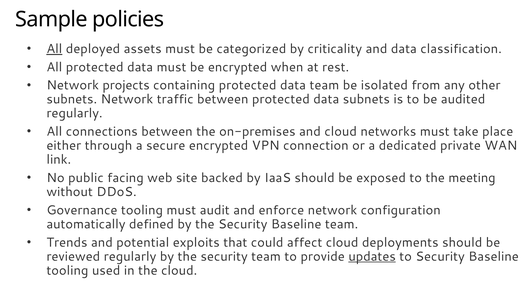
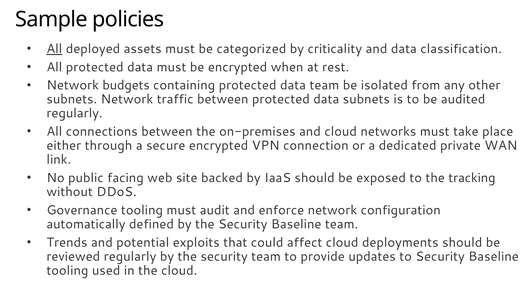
projects: projects -> budgets
meeting: meeting -> tracking
updates underline: present -> none
